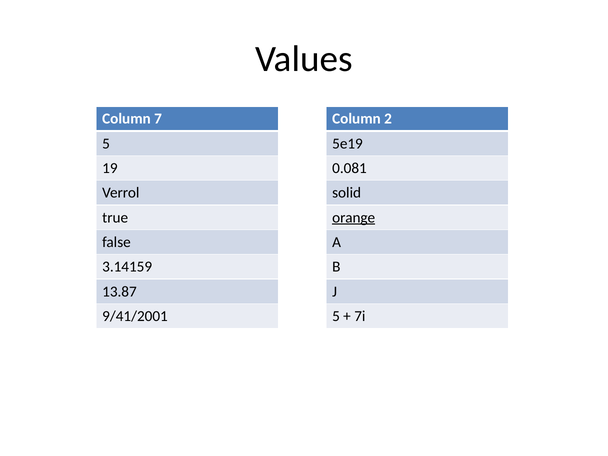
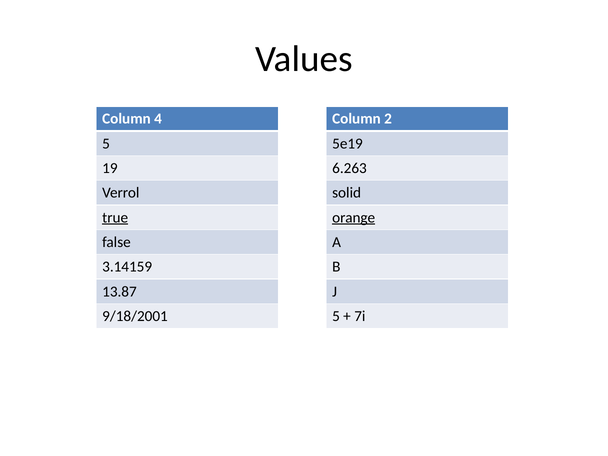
7: 7 -> 4
0.081: 0.081 -> 6.263
true underline: none -> present
9/41/2001: 9/41/2001 -> 9/18/2001
